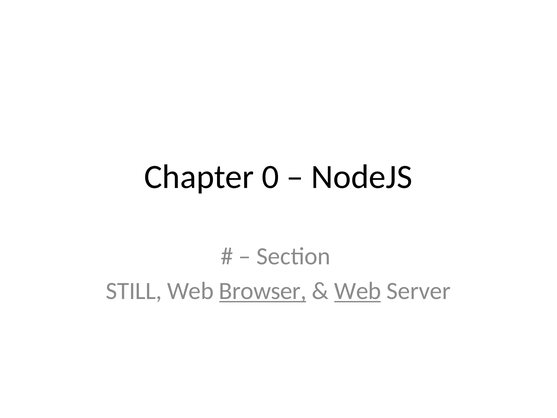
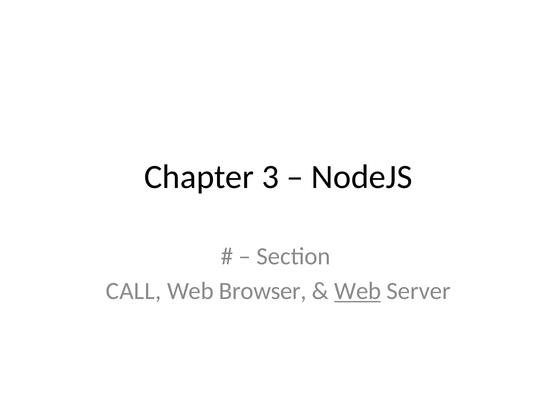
0: 0 -> 3
STILL: STILL -> CALL
Browser underline: present -> none
